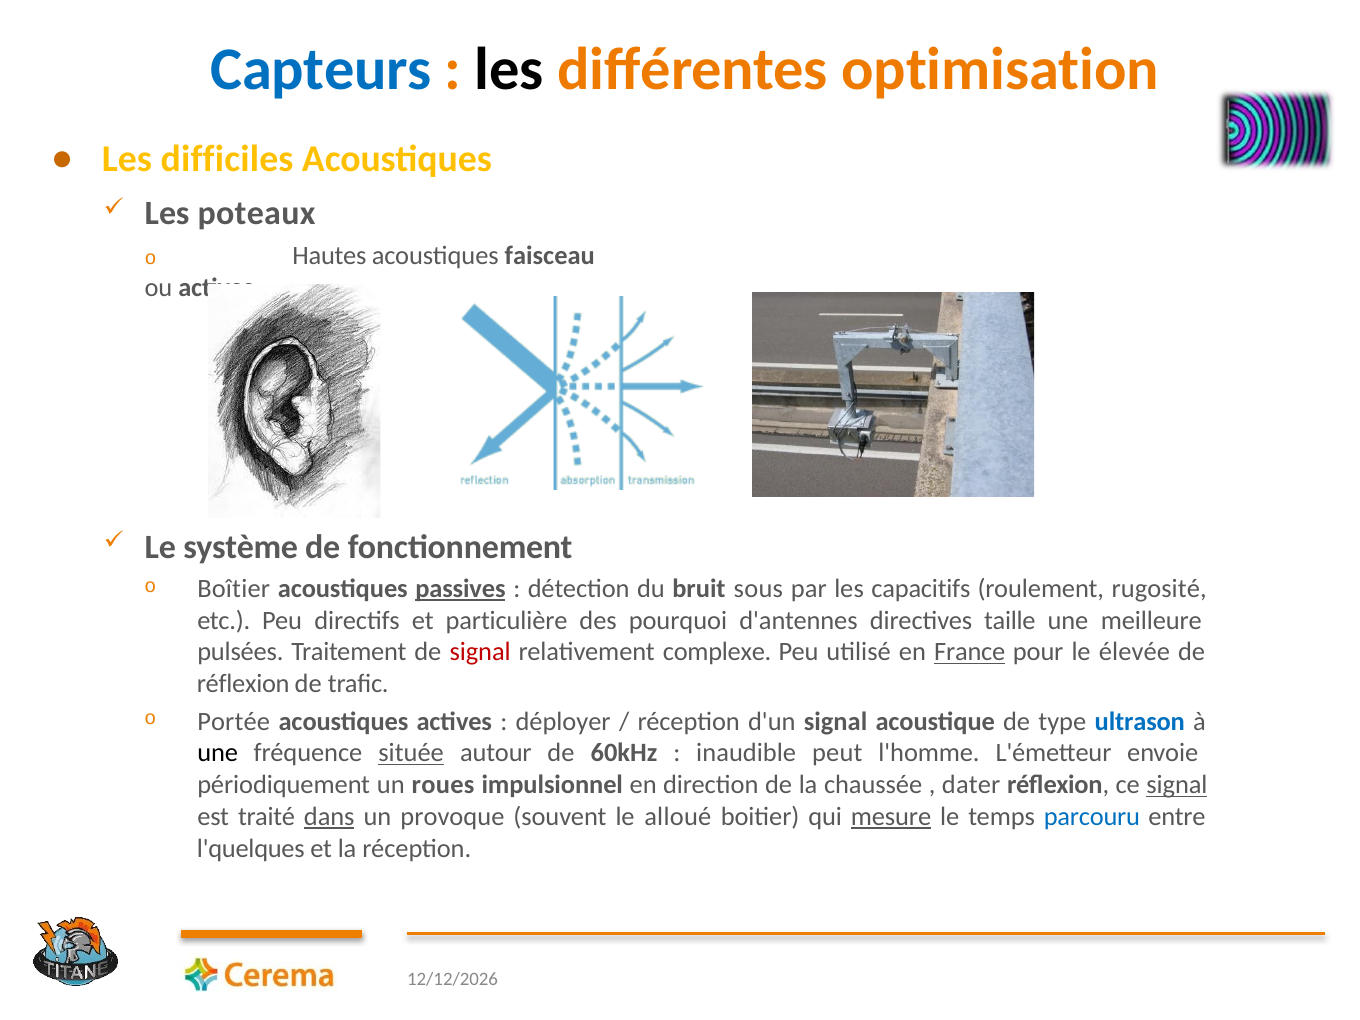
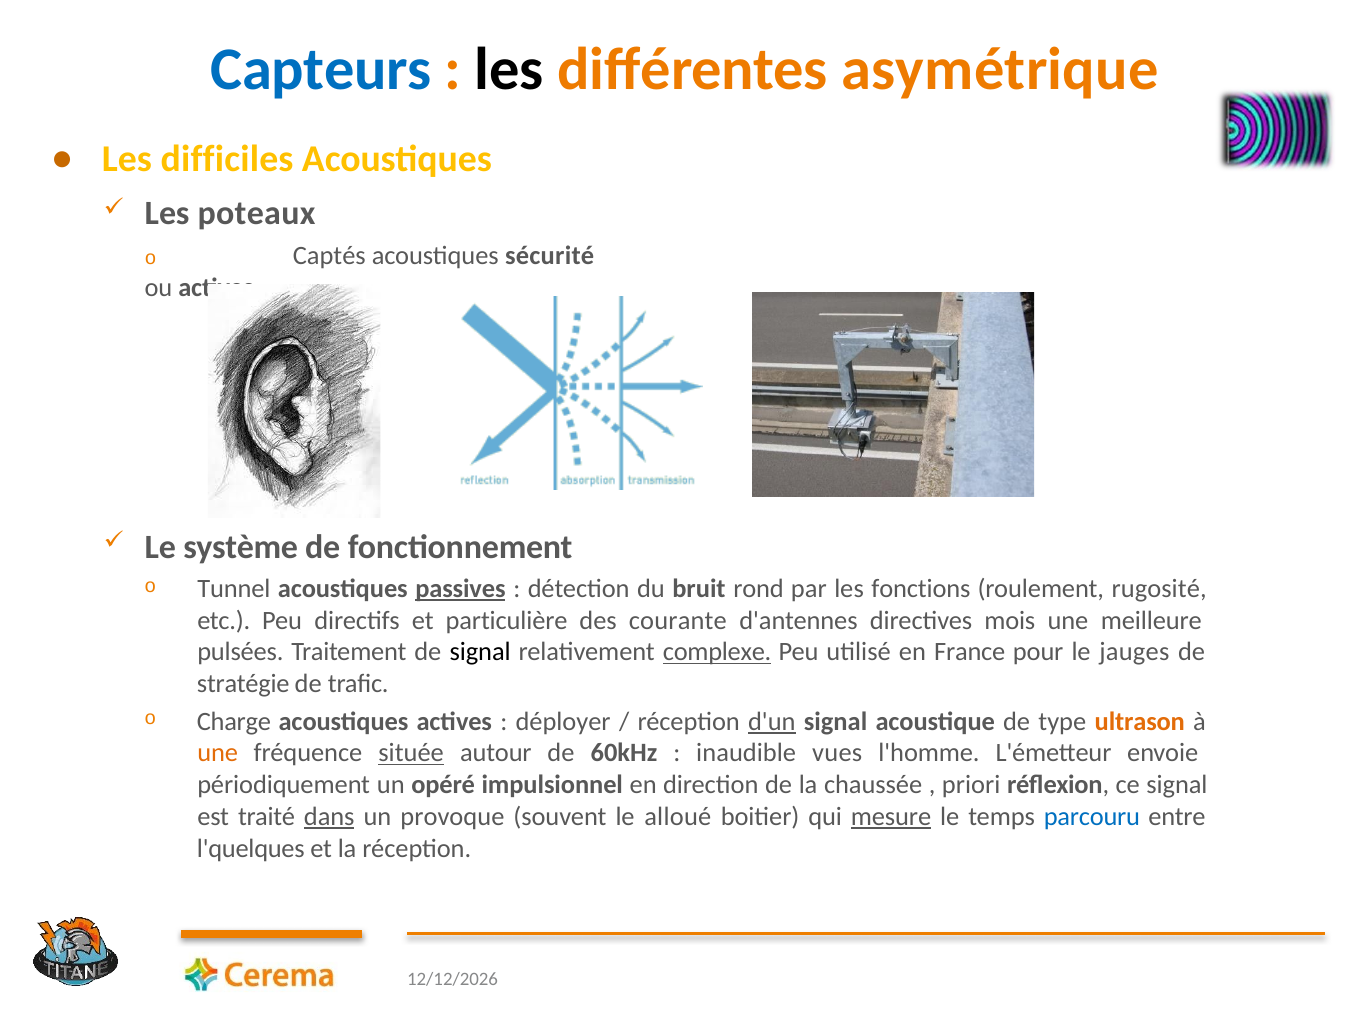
optimisation: optimisation -> asymétrique
Hautes: Hautes -> Captés
faisceau: faisceau -> sécurité
Boîtier: Boîtier -> Tunnel
sous: sous -> rond
capacitifs: capacitifs -> fonctions
pourquoi: pourquoi -> courante
taille: taille -> mois
signal at (480, 652) colour: red -> black
complexe underline: none -> present
France underline: present -> none
élevée: élevée -> jauges
réflexion at (243, 684): réflexion -> stratégie
Portée: Portée -> Charge
d'un underline: none -> present
ultrason colour: blue -> orange
une at (218, 753) colour: black -> orange
peut: peut -> vues
roues: roues -> opéré
dater: dater -> priori
signal at (1177, 785) underline: present -> none
